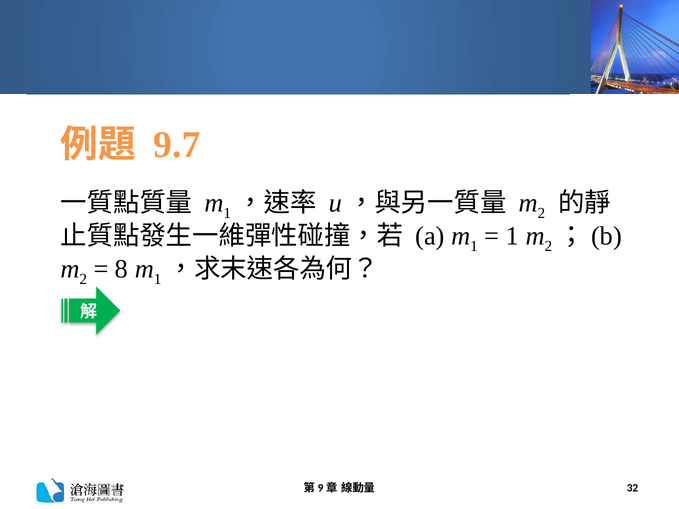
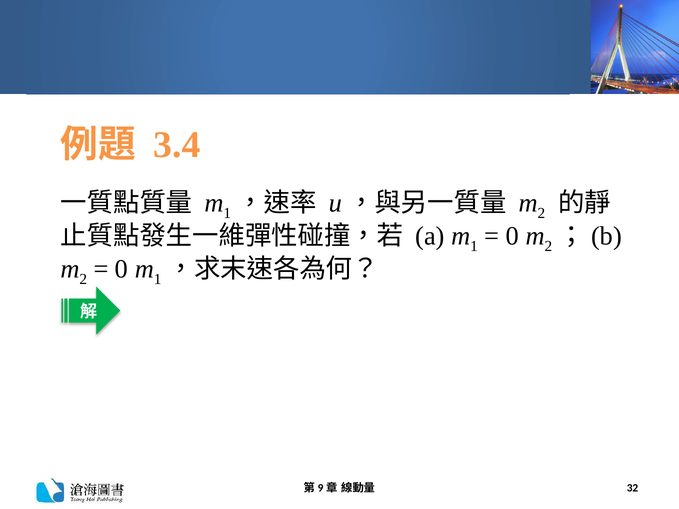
9.7: 9.7 -> 3.4
1 at (512, 236): 1 -> 0
8 at (122, 269): 8 -> 0
